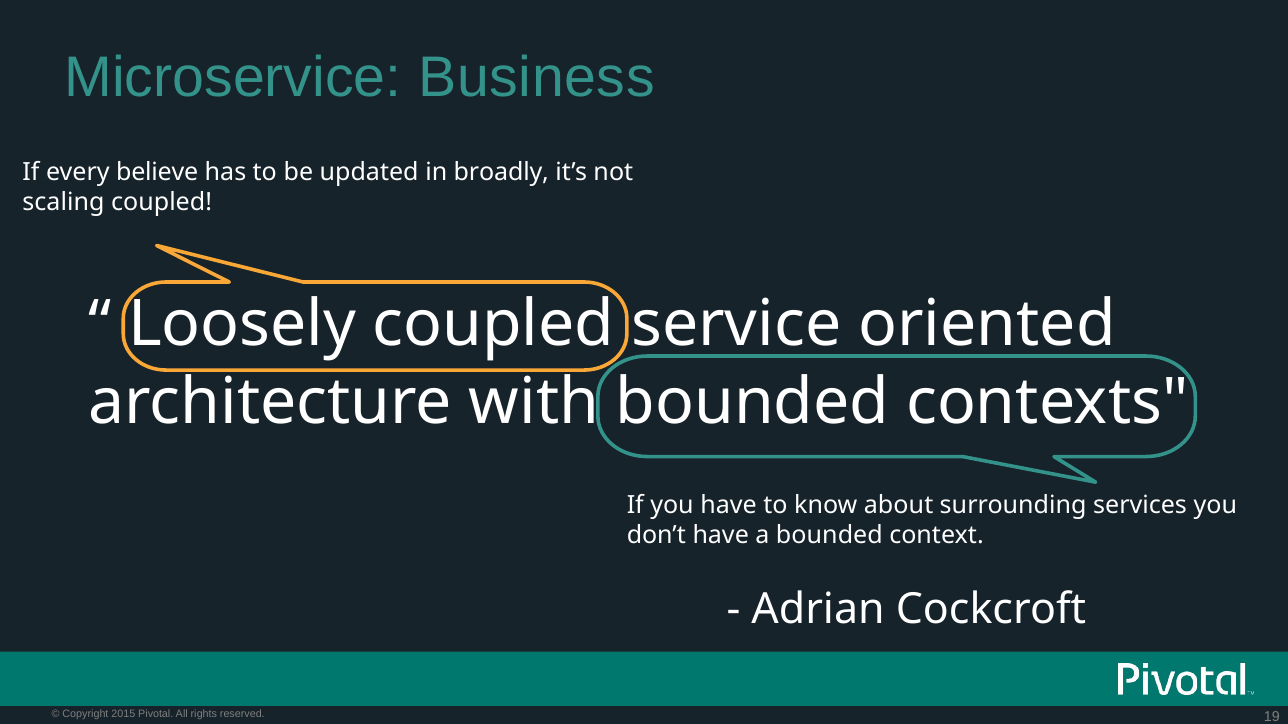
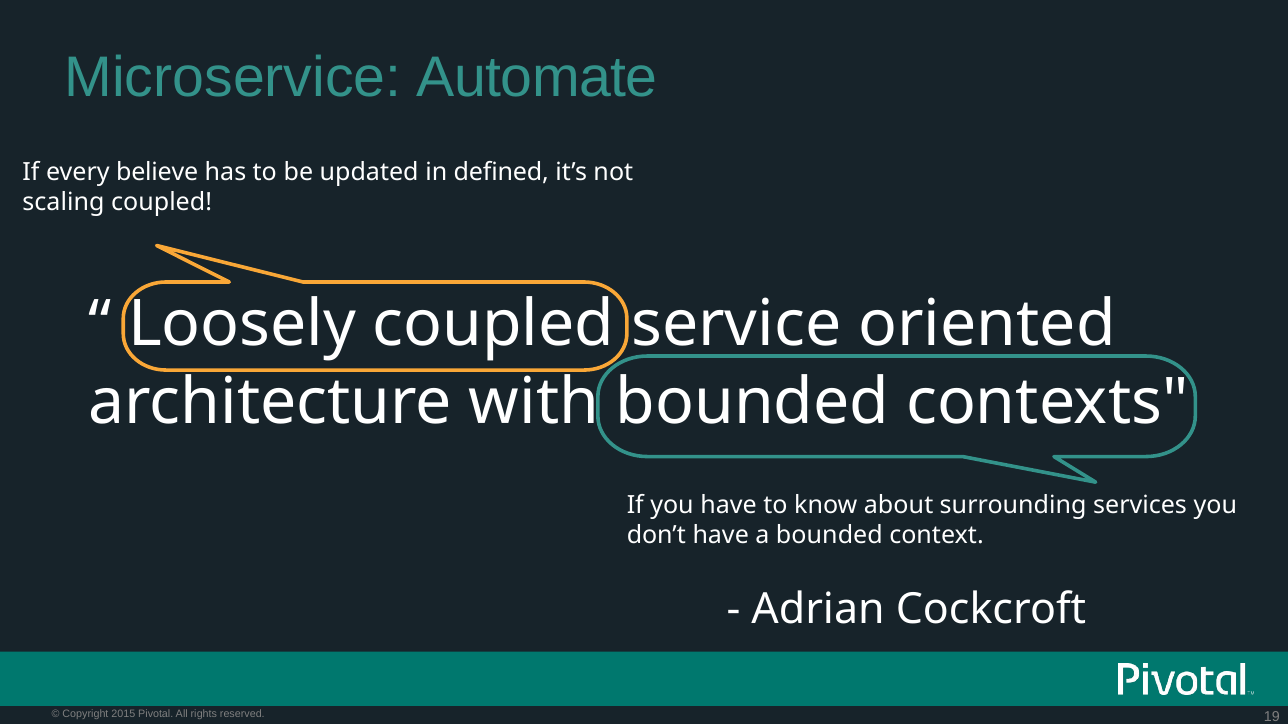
Business: Business -> Automate
broadly: broadly -> defined
